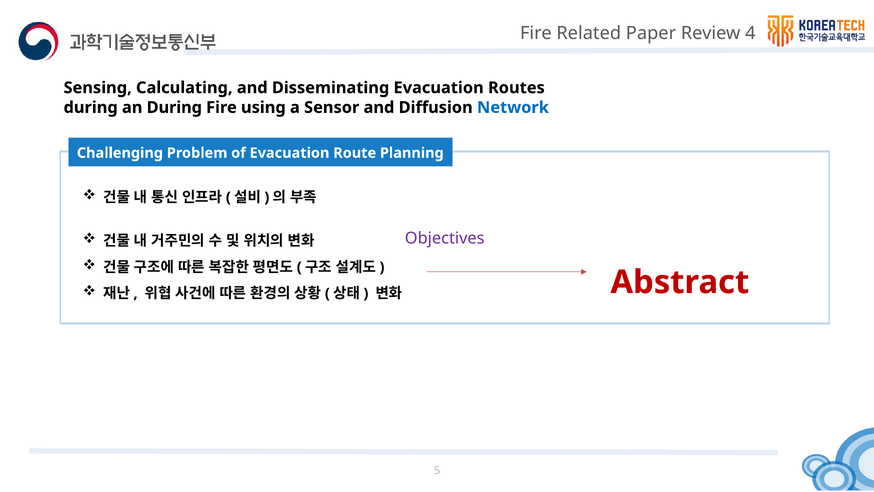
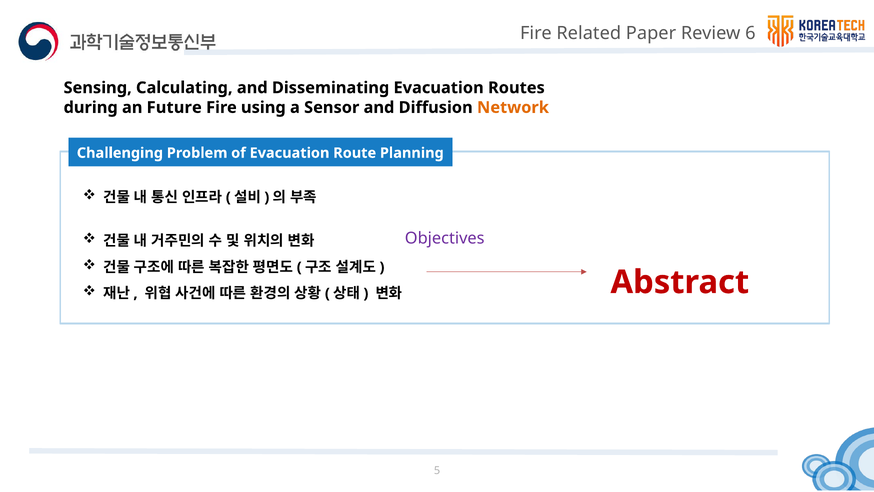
4: 4 -> 6
an During: During -> Future
Network colour: blue -> orange
